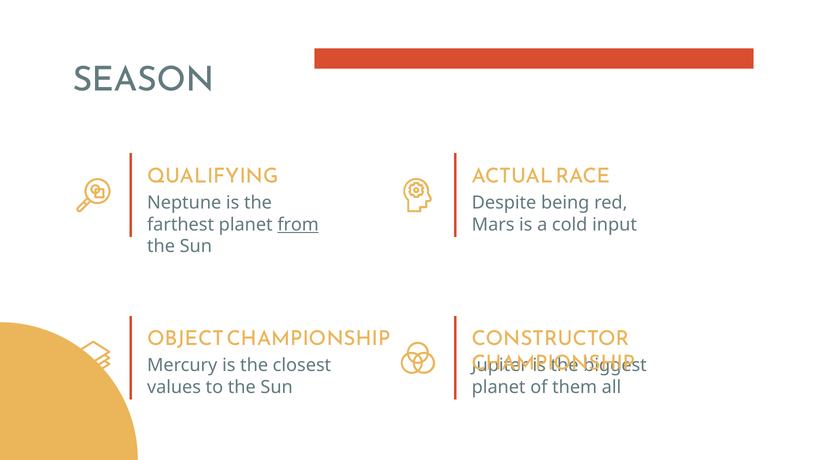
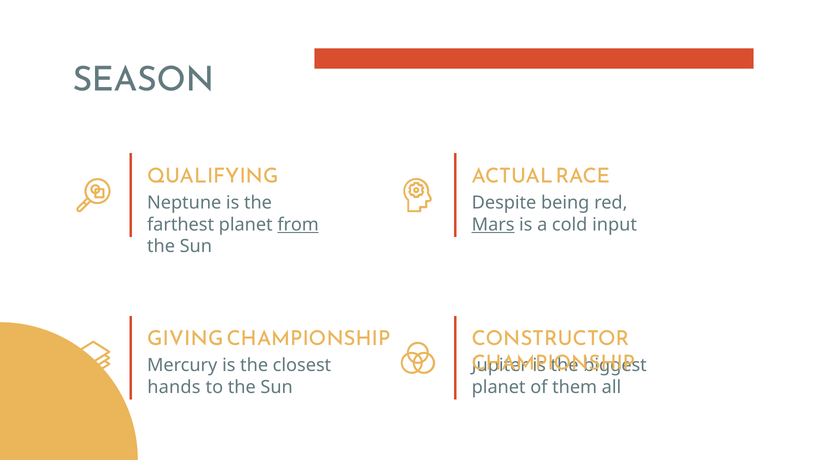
Mars underline: none -> present
OBJECT: OBJECT -> GIVING
values: values -> hands
